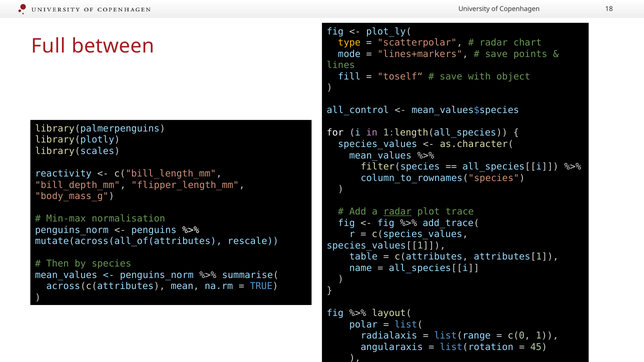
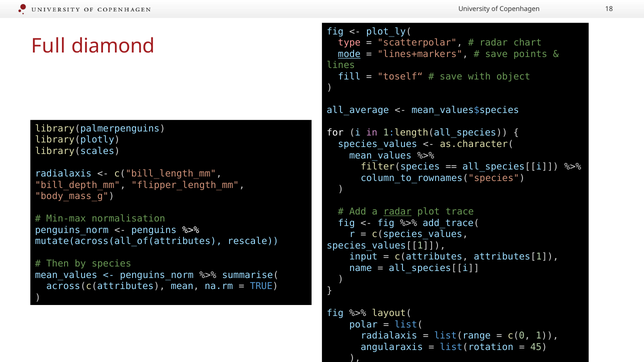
type colour: yellow -> pink
between: between -> diamond
mode underline: none -> present
all_control: all_control -> all_average
reactivity at (63, 174): reactivity -> radialaxis
table: table -> input
